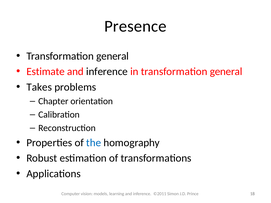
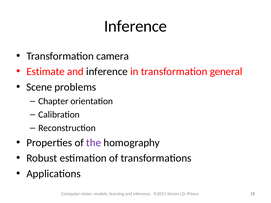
Presence at (135, 26): Presence -> Inference
general at (113, 56): general -> camera
Takes: Takes -> Scene
the colour: blue -> purple
